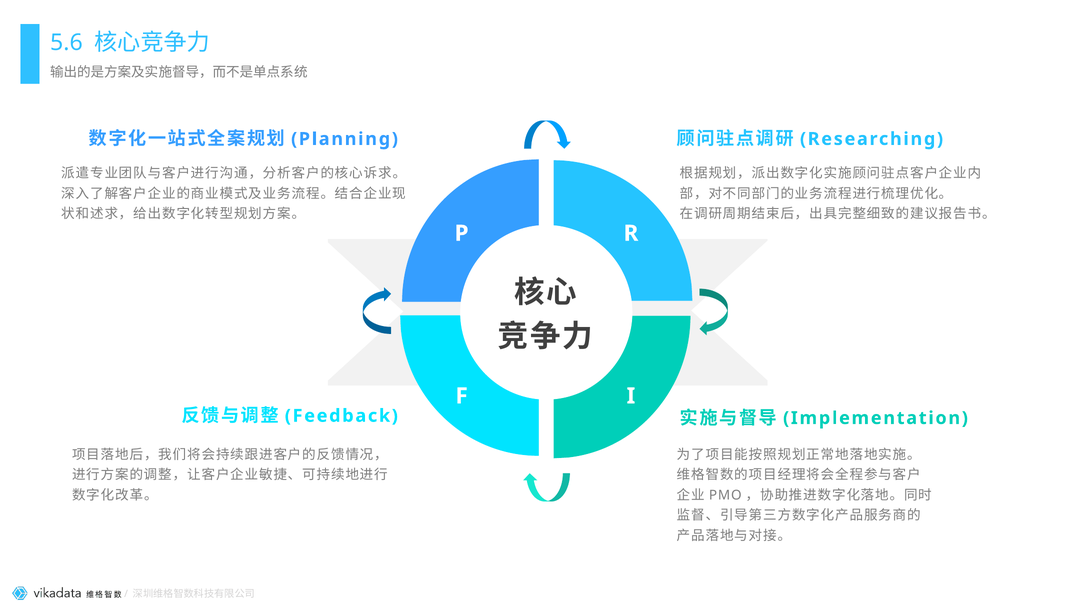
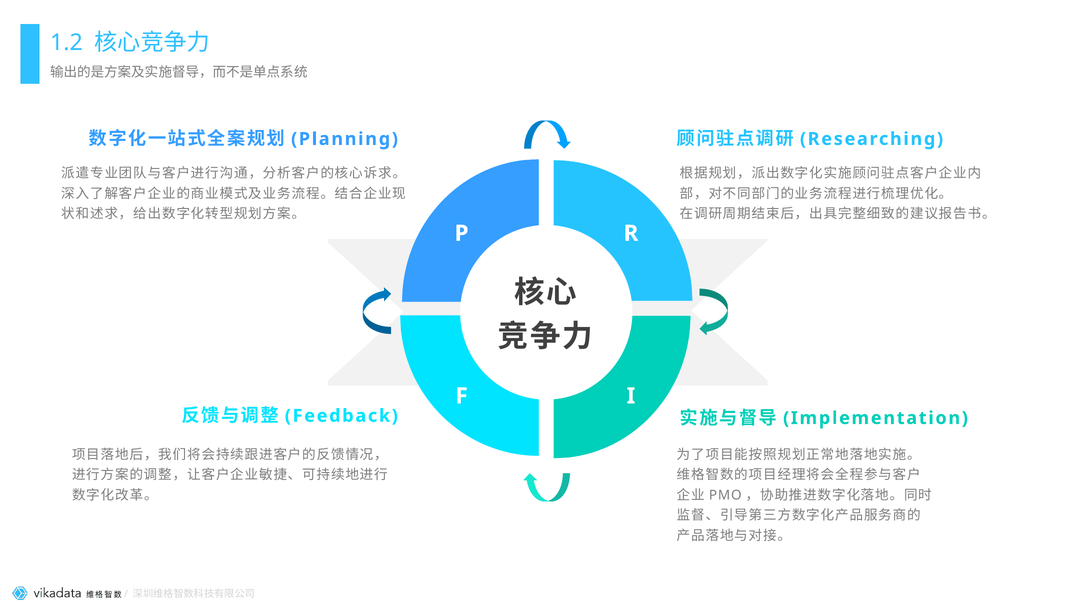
5.6: 5.6 -> 1.2
